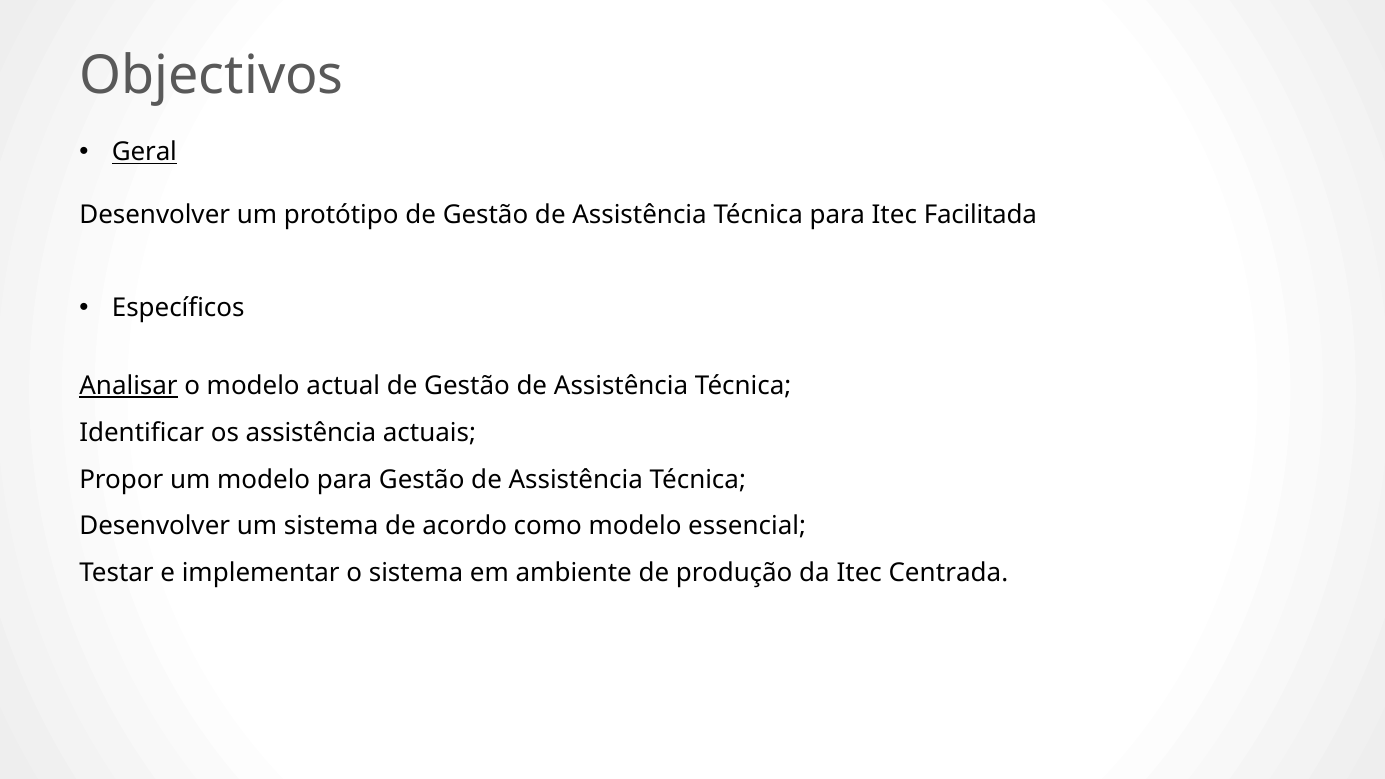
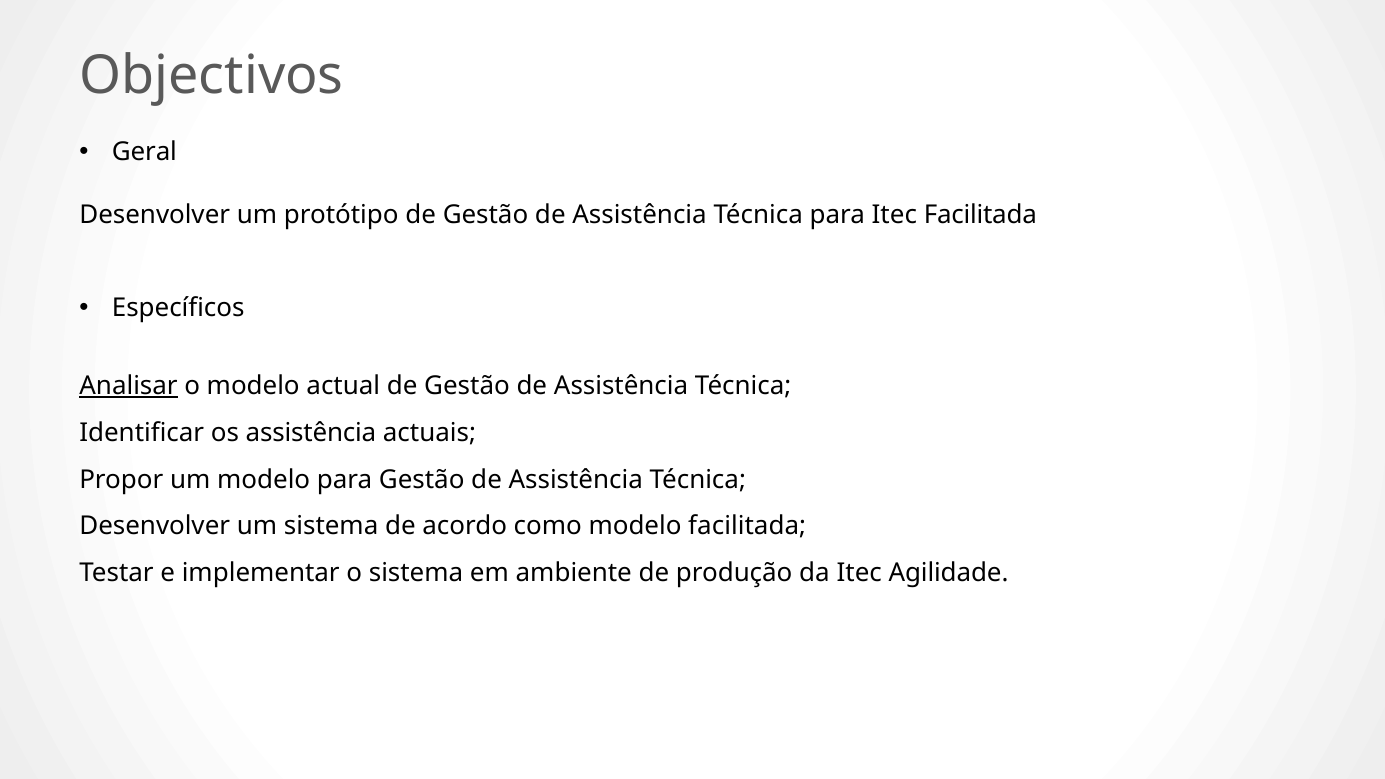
Geral underline: present -> none
modelo essencial: essencial -> facilitada
Centrada: Centrada -> Agilidade
